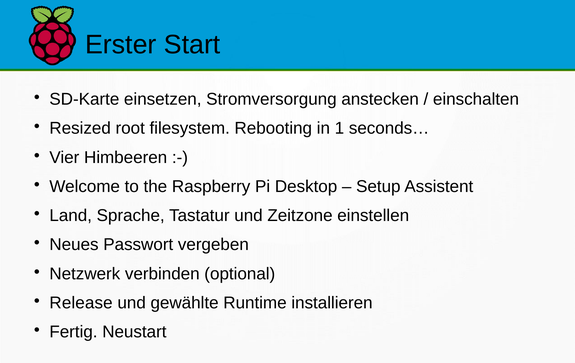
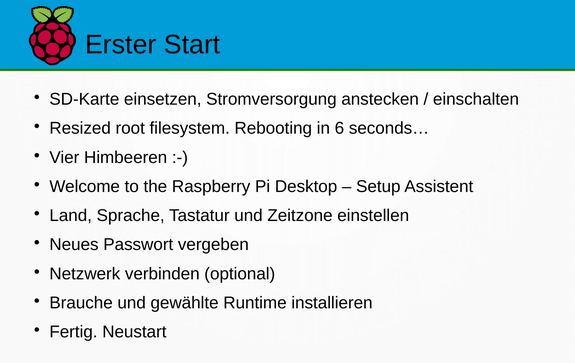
1: 1 -> 6
Release: Release -> Brauche
